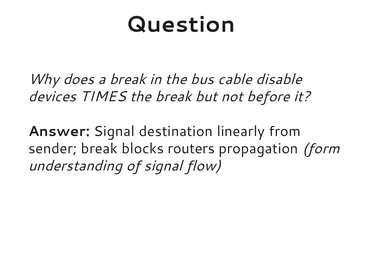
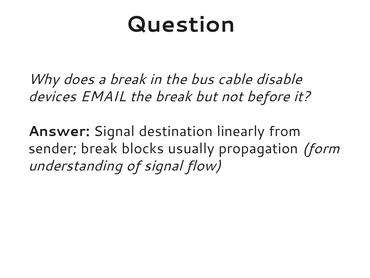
TIMES: TIMES -> EMAIL
routers: routers -> usually
